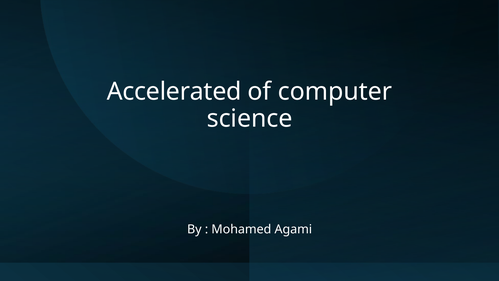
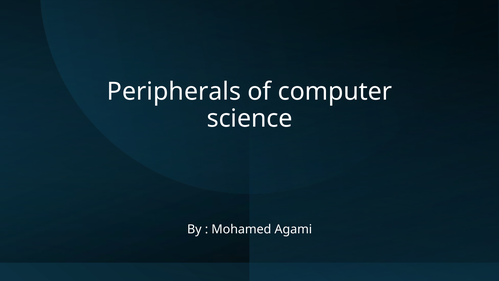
Accelerated: Accelerated -> Peripherals
